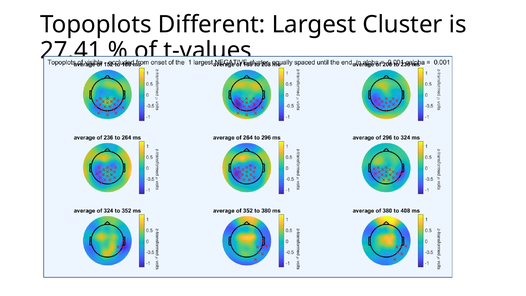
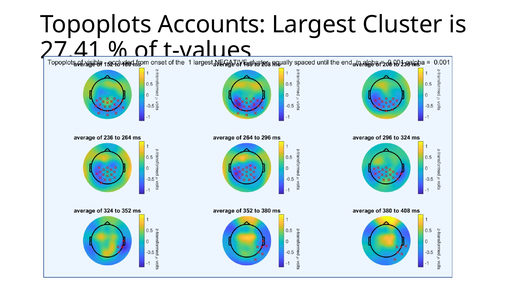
Different: Different -> Accounts
